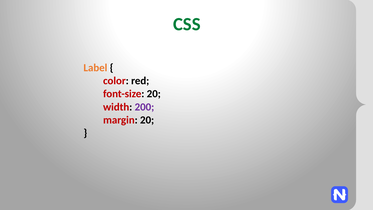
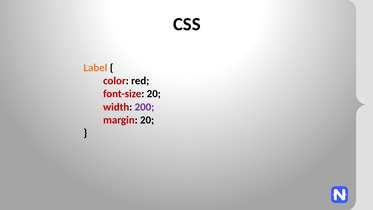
CSS colour: green -> black
